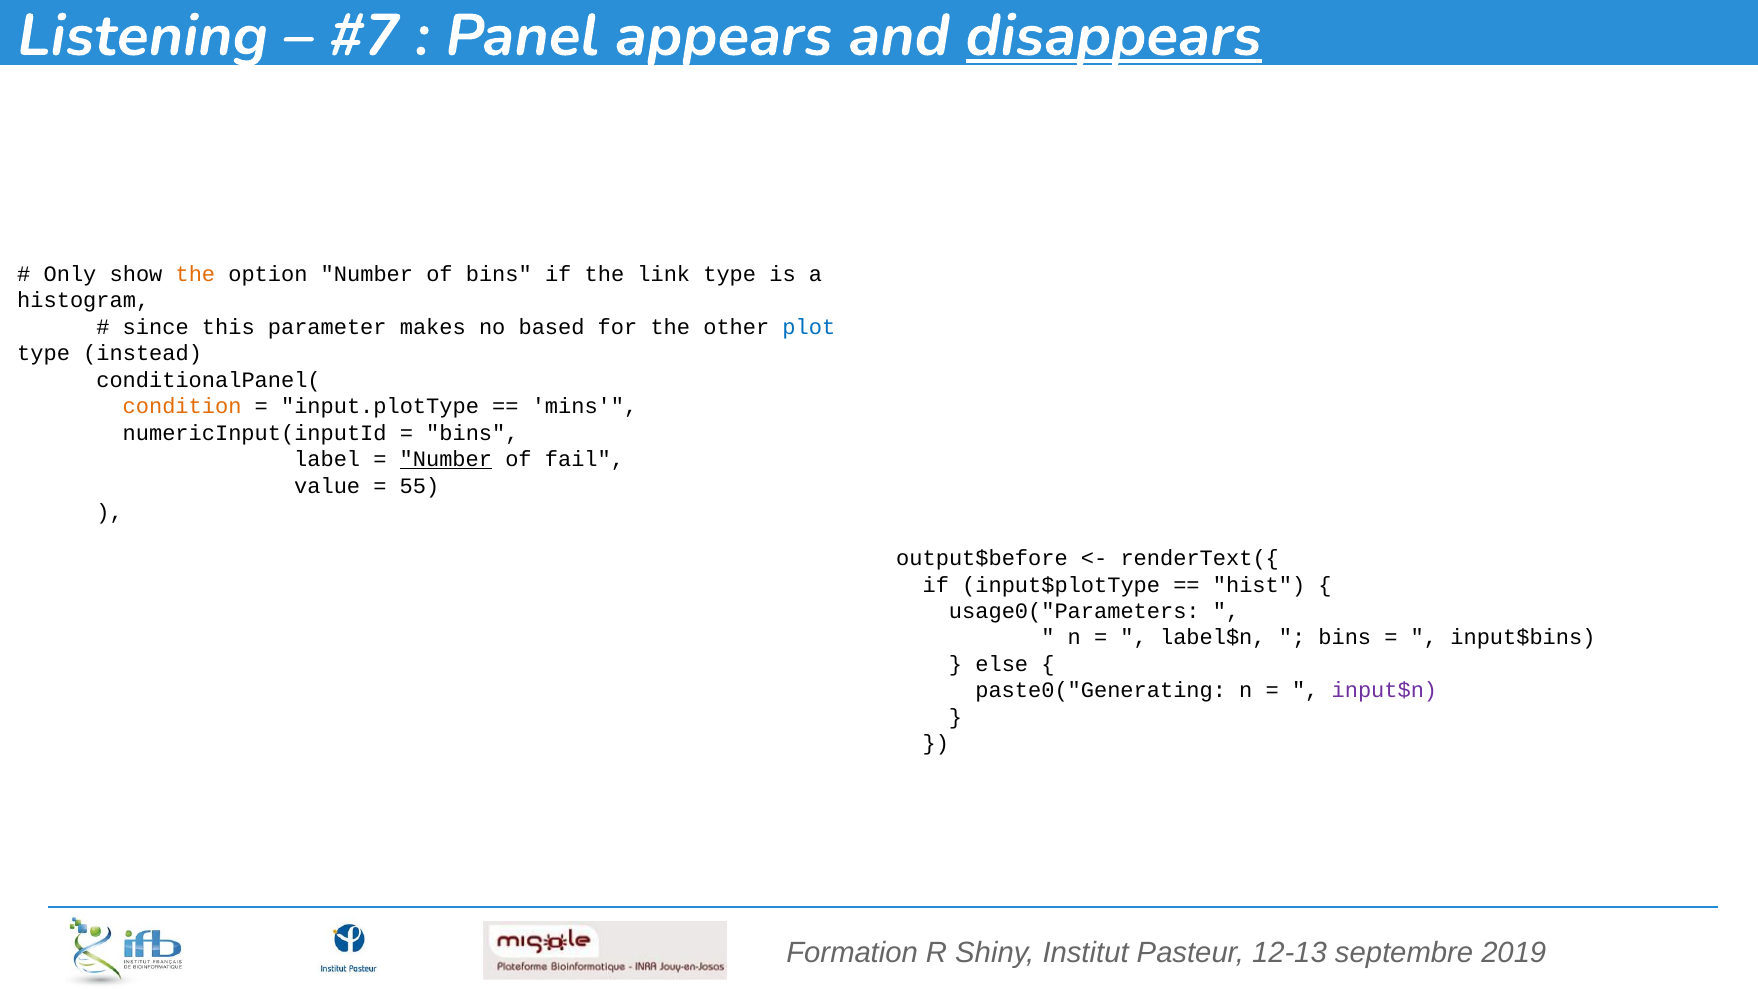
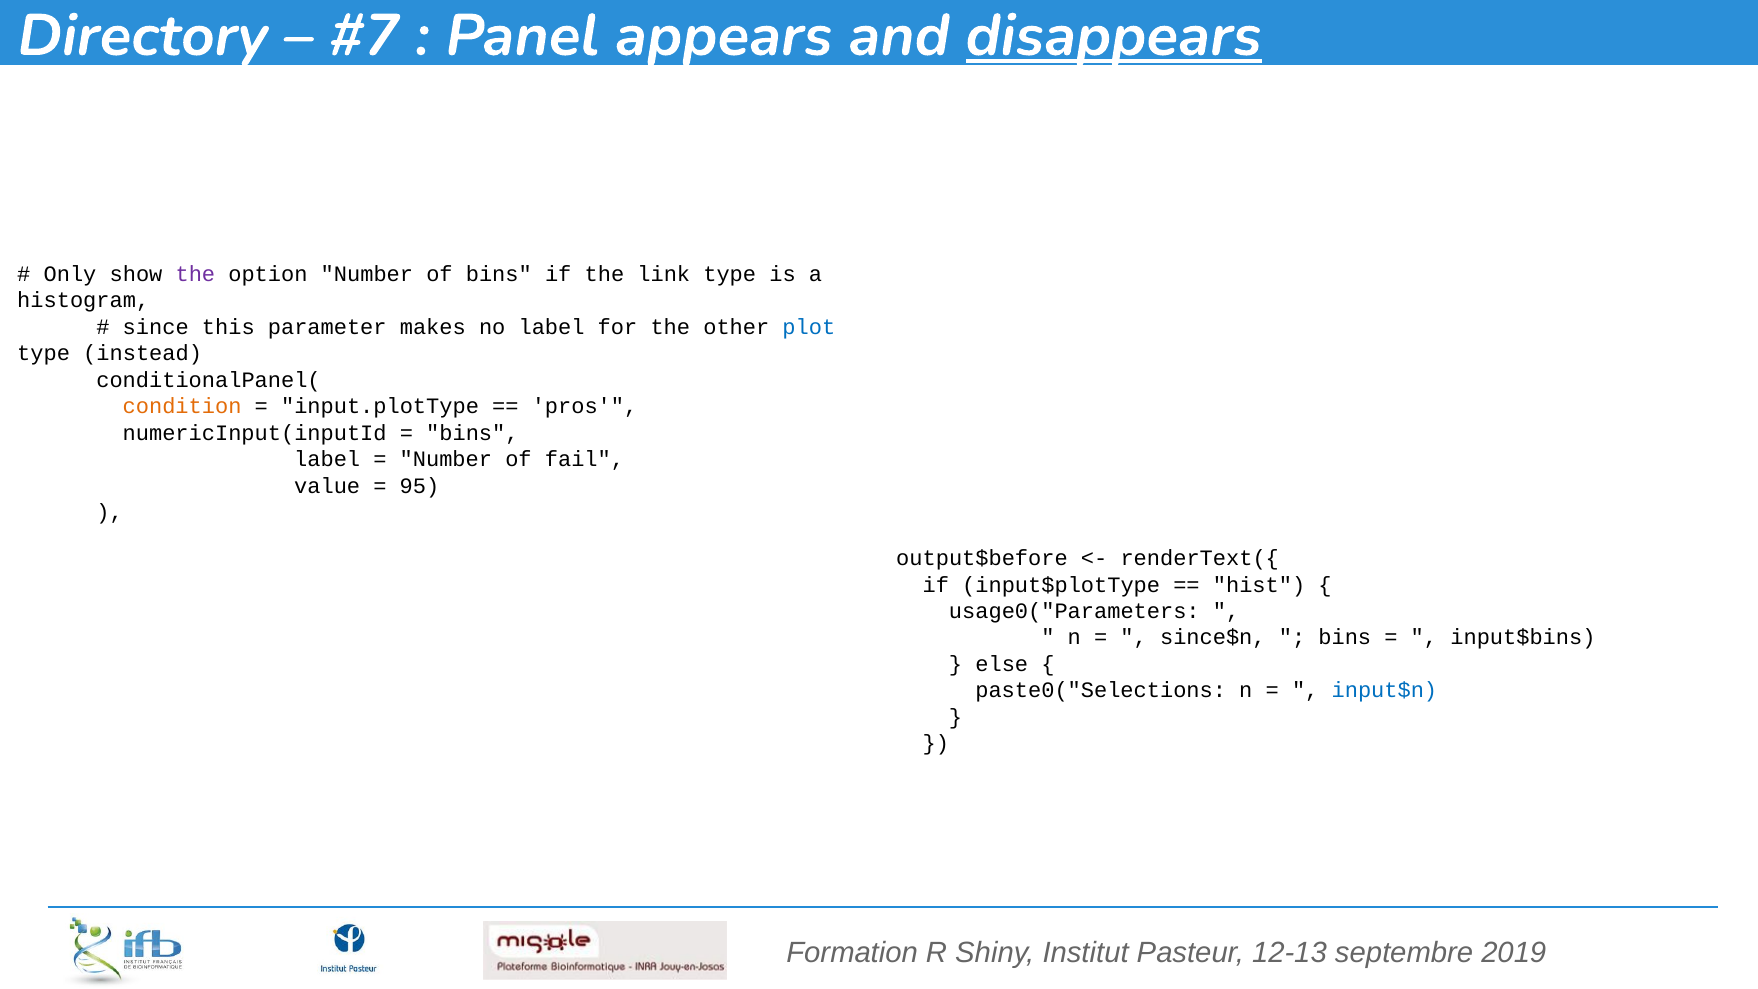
Listening: Listening -> Directory
the at (195, 274) colour: orange -> purple
no based: based -> label
mins: mins -> pros
Number at (446, 459) underline: present -> none
55: 55 -> 95
label$n: label$n -> since$n
paste0("Generating: paste0("Generating -> paste0("Selections
input$n colour: purple -> blue
